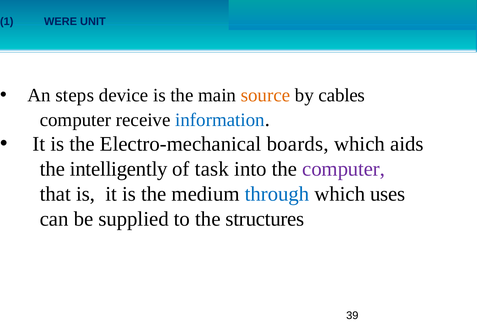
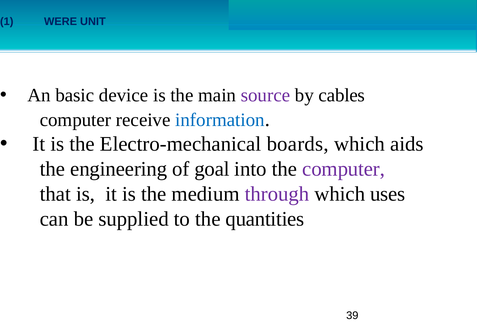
steps: steps -> basic
source colour: orange -> purple
intelligently: intelligently -> engineering
task: task -> goal
through colour: blue -> purple
structures: structures -> quantities
